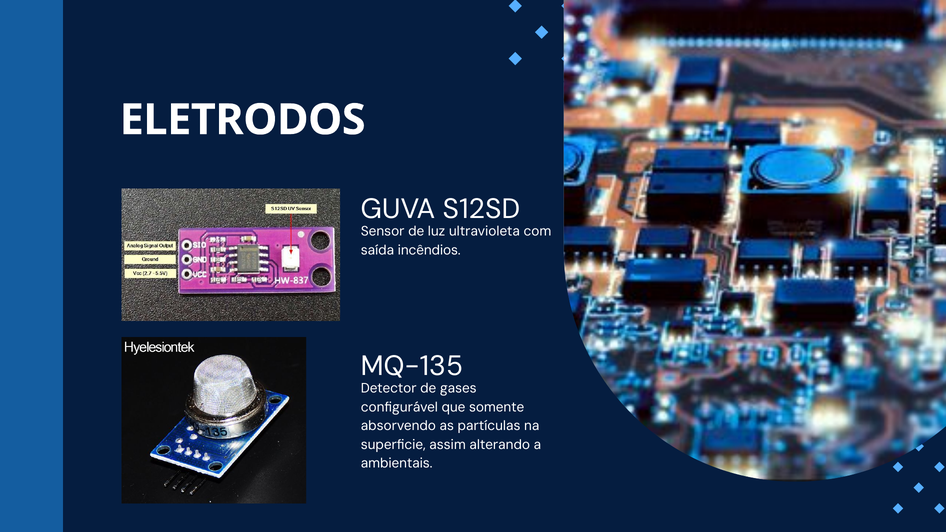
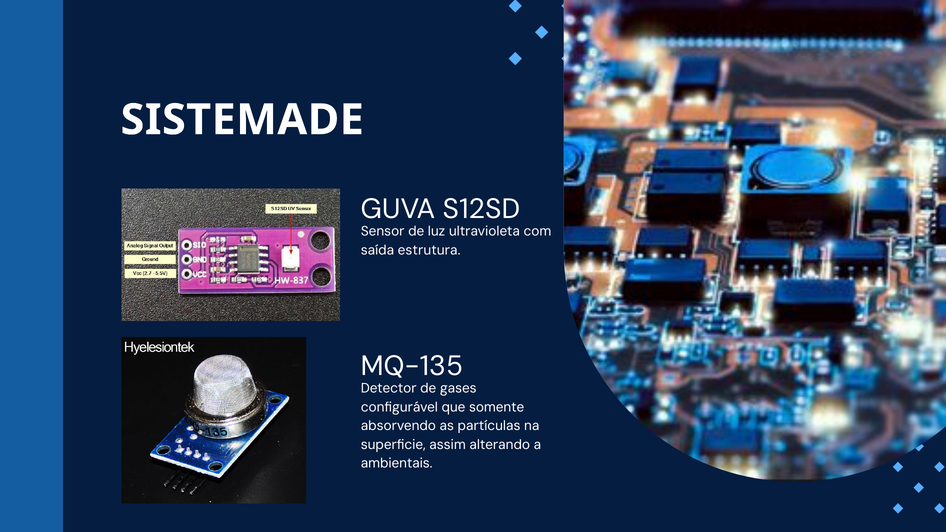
ELETRODOS: ELETRODOS -> SISTEMADE
incêndios: incêndios -> estrutura
